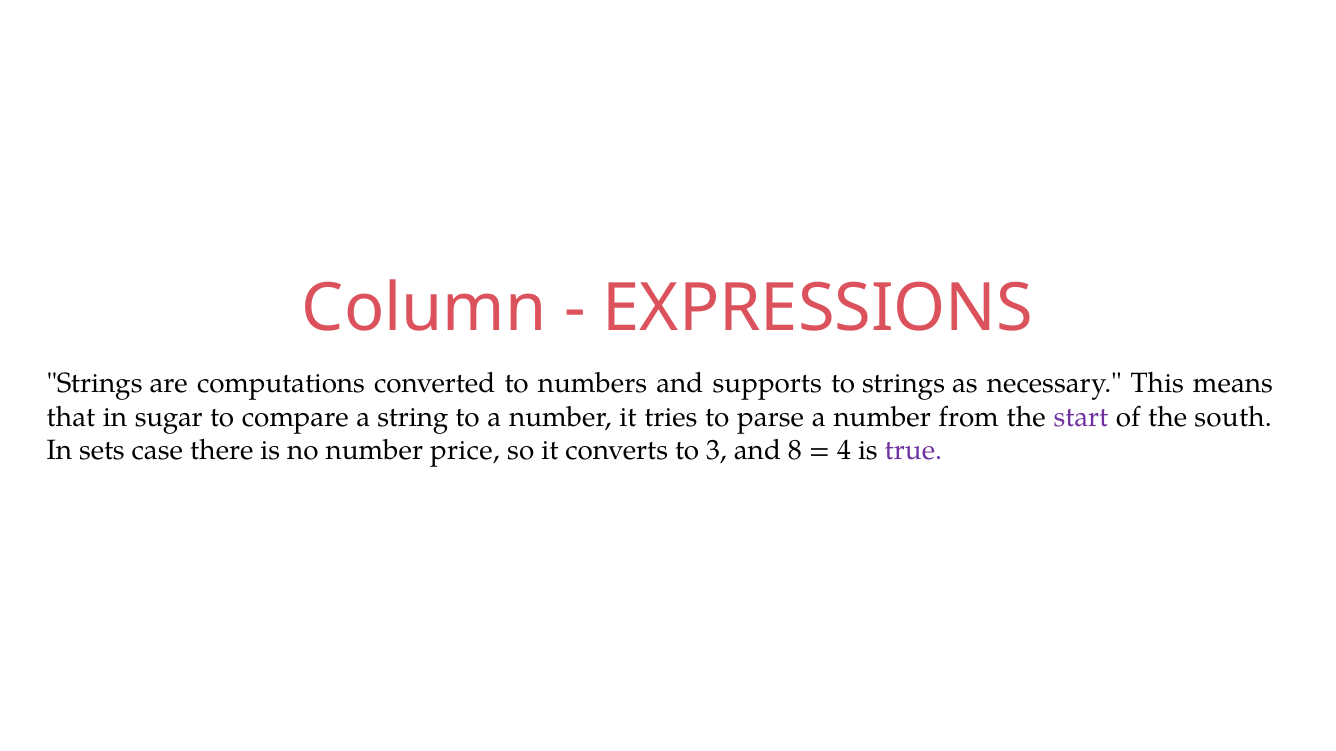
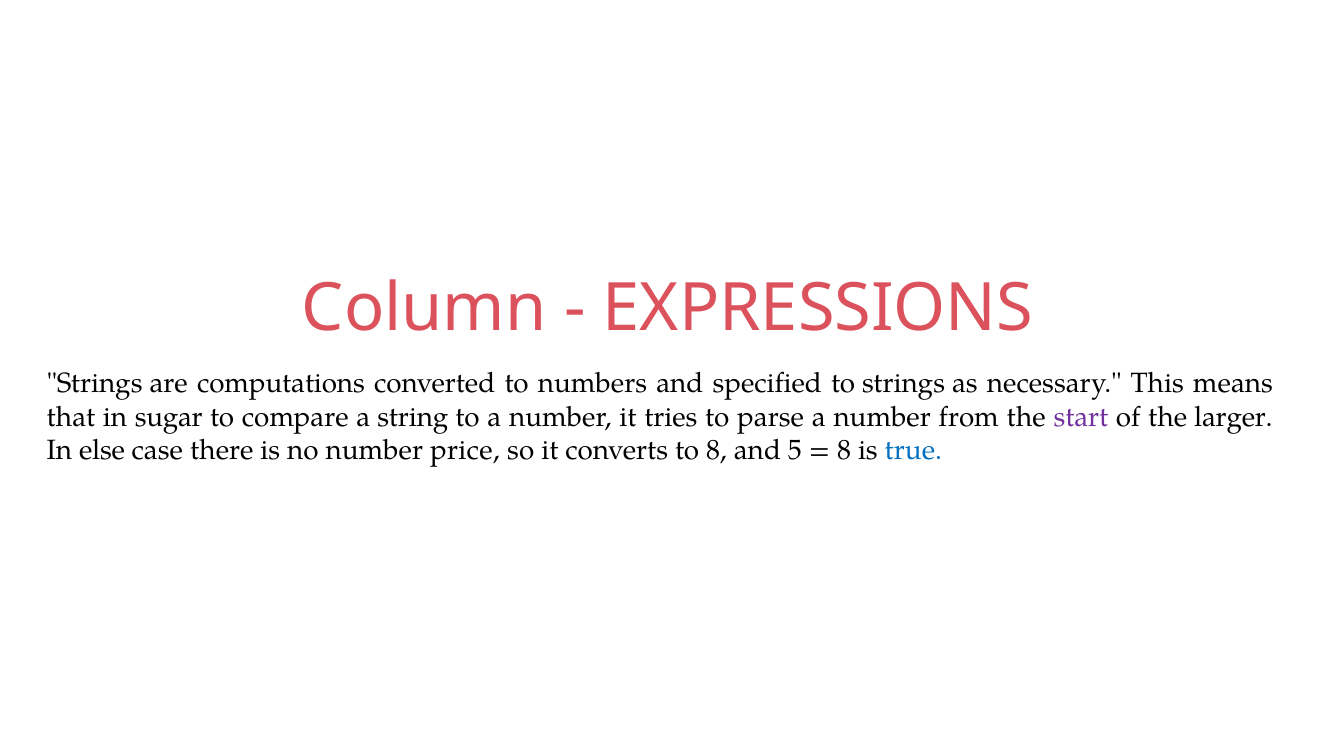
supports: supports -> specified
south: south -> larger
sets: sets -> else
to 3: 3 -> 8
8: 8 -> 5
4 at (844, 451): 4 -> 8
true colour: purple -> blue
